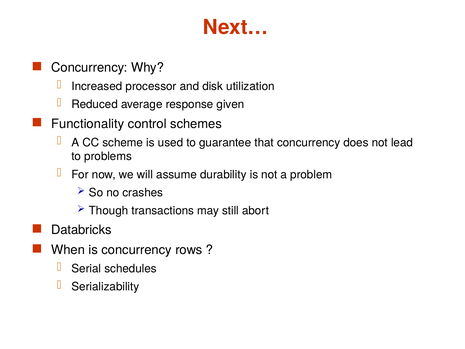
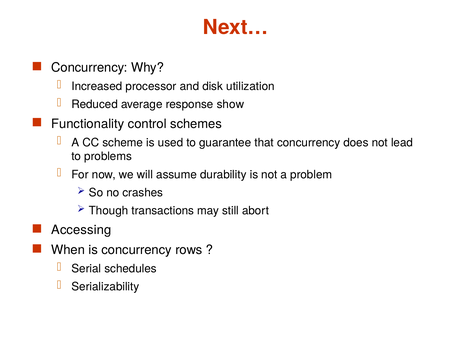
given: given -> show
Databricks: Databricks -> Accessing
